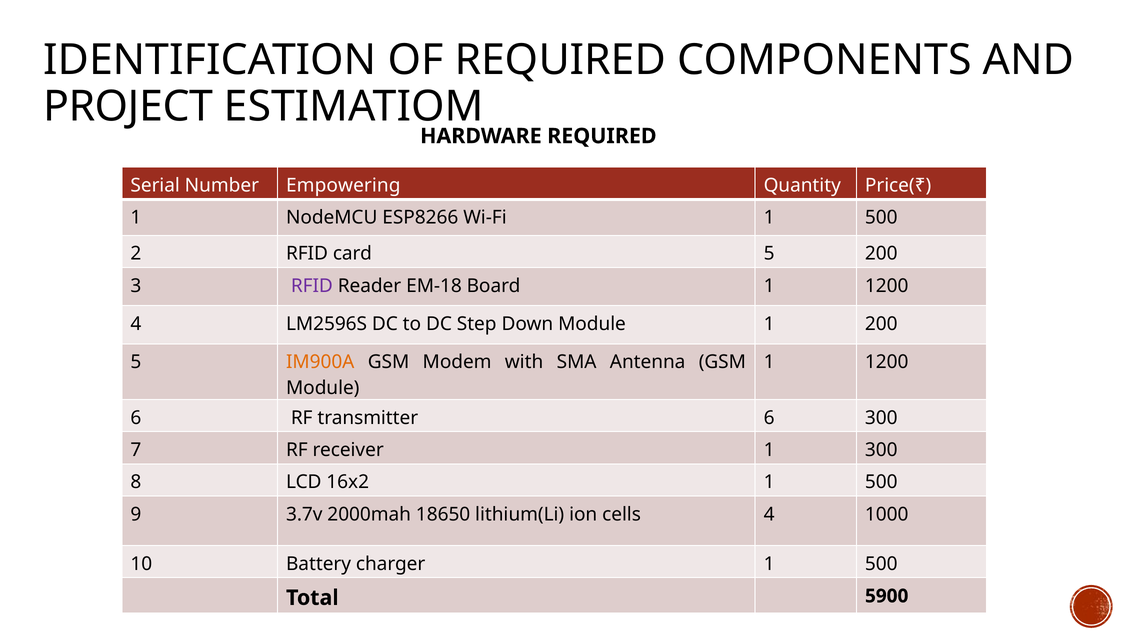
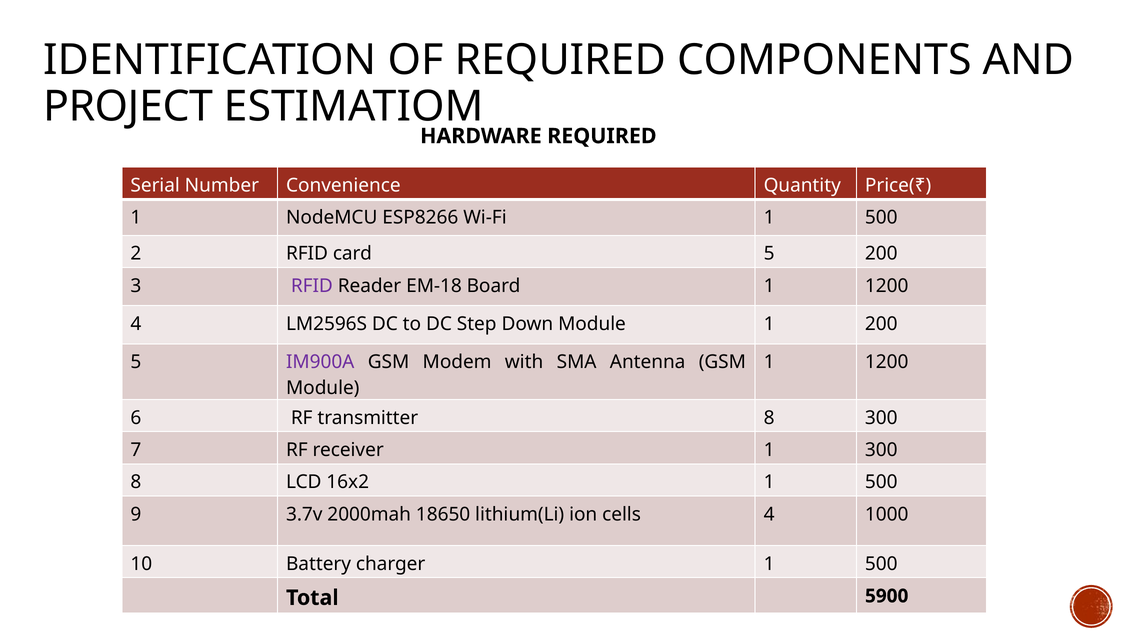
Empowering: Empowering -> Convenience
IM900A colour: orange -> purple
transmitter 6: 6 -> 8
